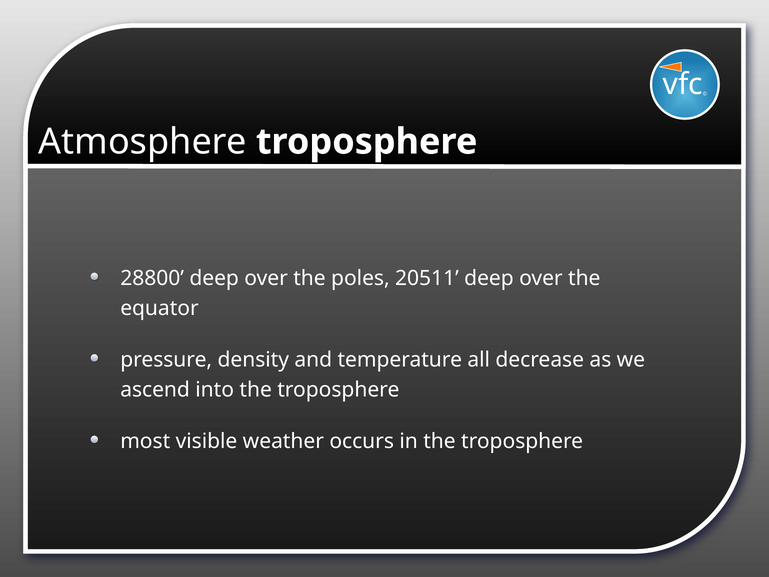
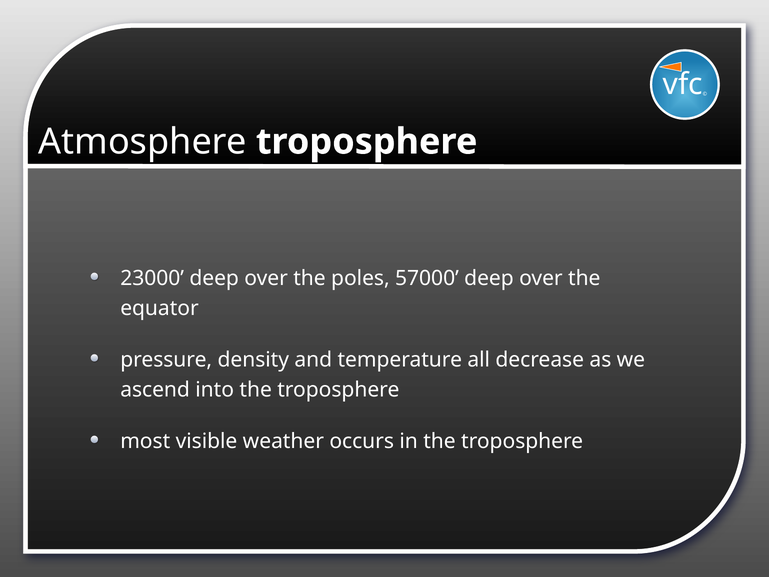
28800: 28800 -> 23000
20511: 20511 -> 57000
